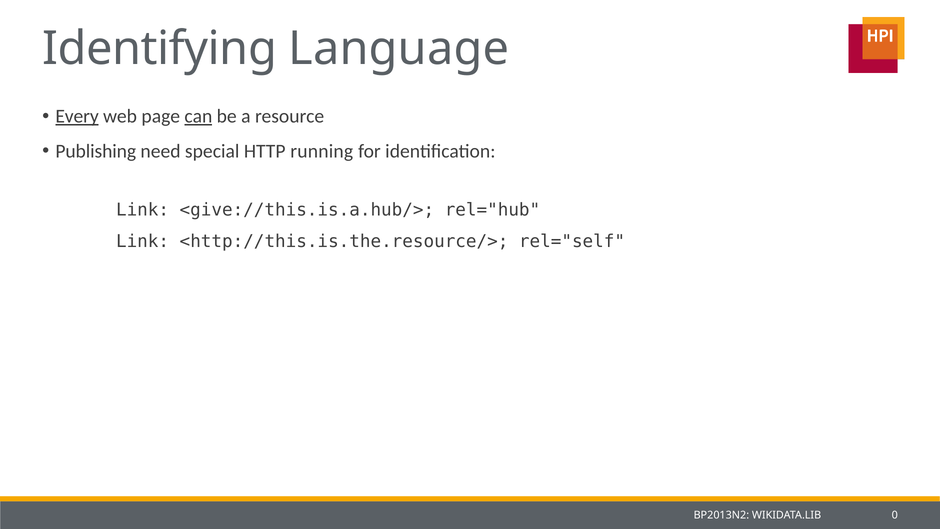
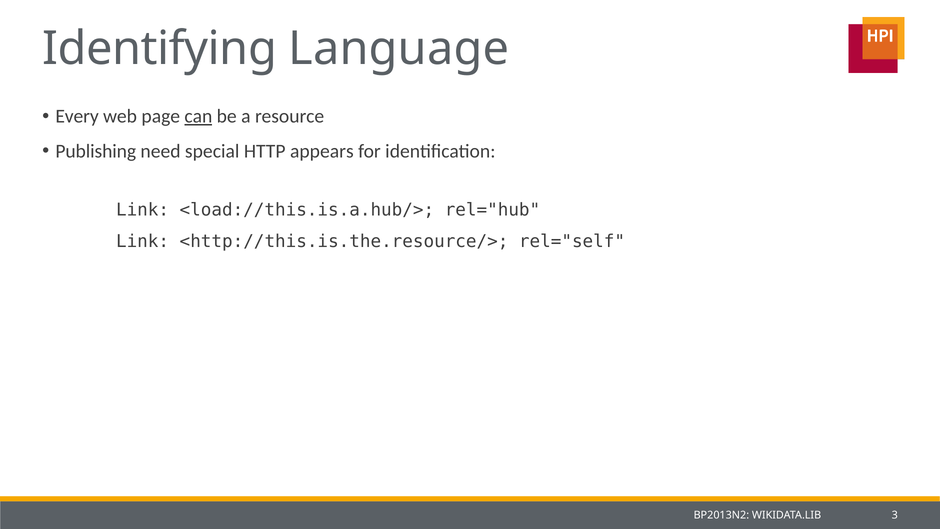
Every underline: present -> none
running: running -> appears
<give://this.is.a.hub/>: <give://this.is.a.hub/> -> <load://this.is.a.hub/>
0: 0 -> 3
